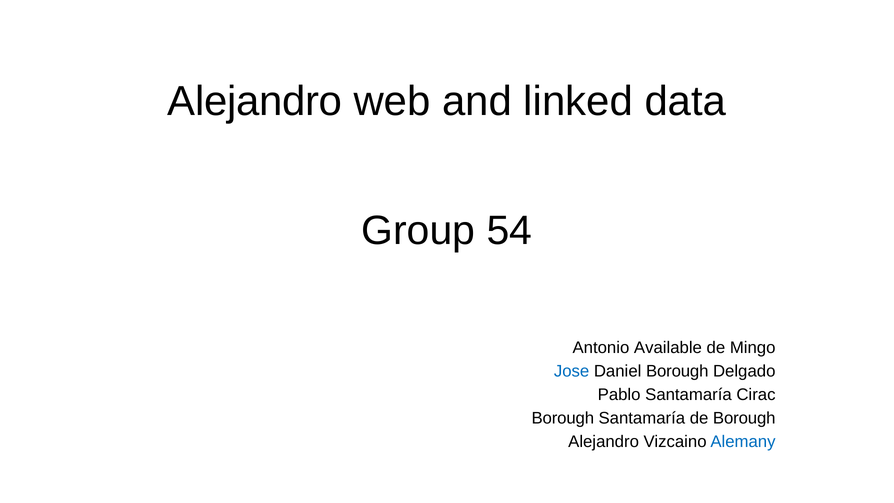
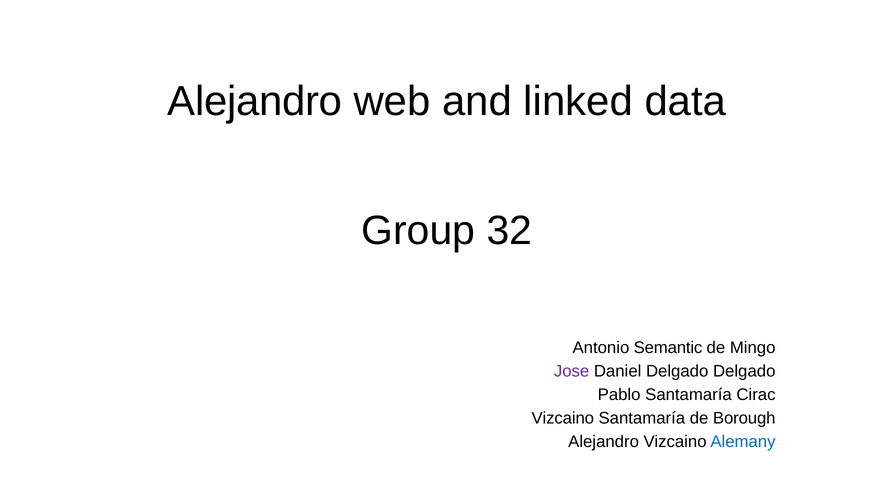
54: 54 -> 32
Available: Available -> Semantic
Jose colour: blue -> purple
Daniel Borough: Borough -> Delgado
Borough at (563, 418): Borough -> Vizcaino
